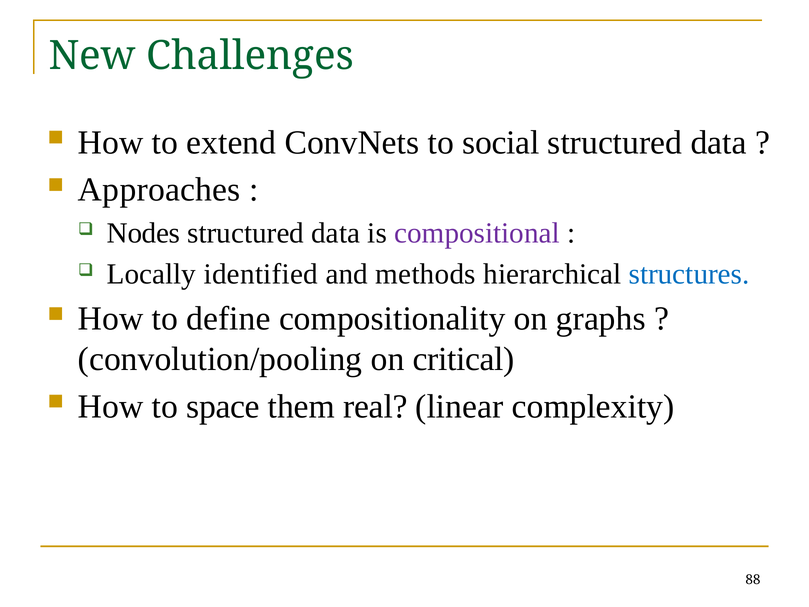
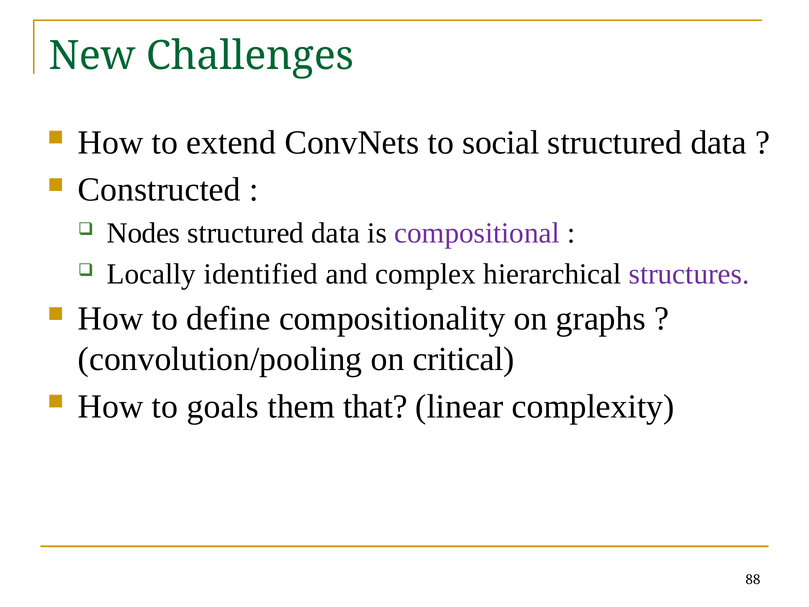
Approaches: Approaches -> Constructed
methods: methods -> complex
structures colour: blue -> purple
space: space -> goals
real: real -> that
